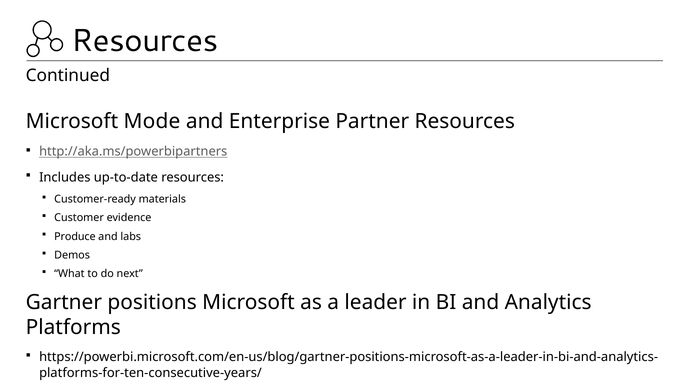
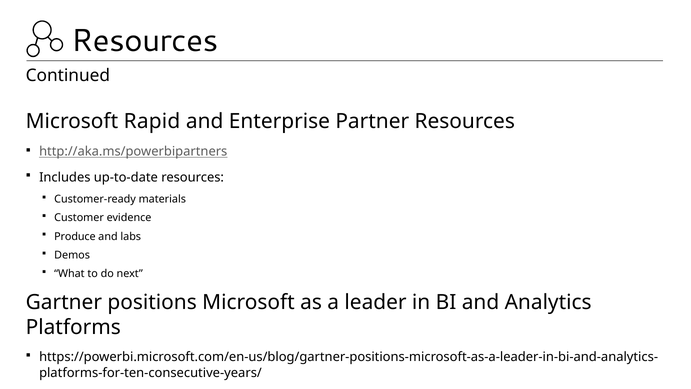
Mode: Mode -> Rapid
